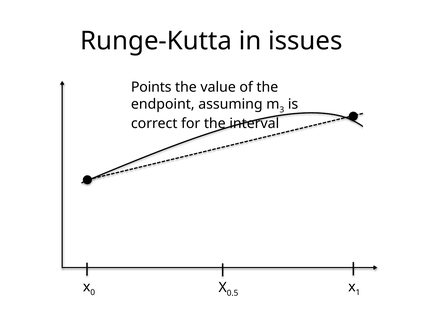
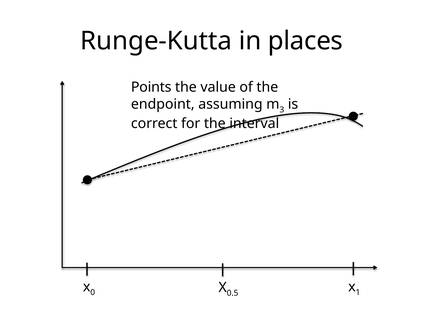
issues: issues -> places
